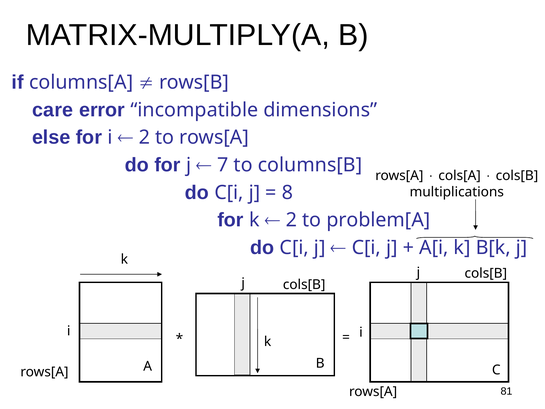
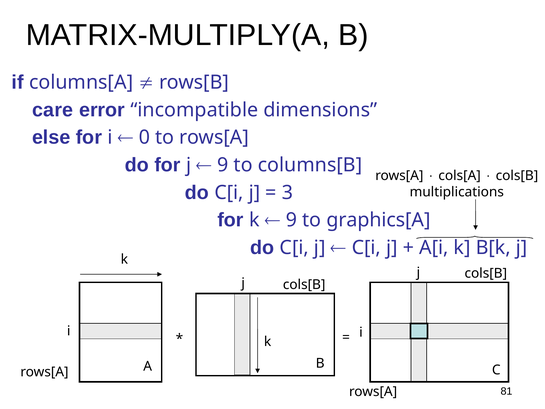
2 at (144, 137): 2 -> 0
7 at (223, 165): 7 -> 9
8: 8 -> 3
2 at (291, 220): 2 -> 9
problem[A: problem[A -> graphics[A
